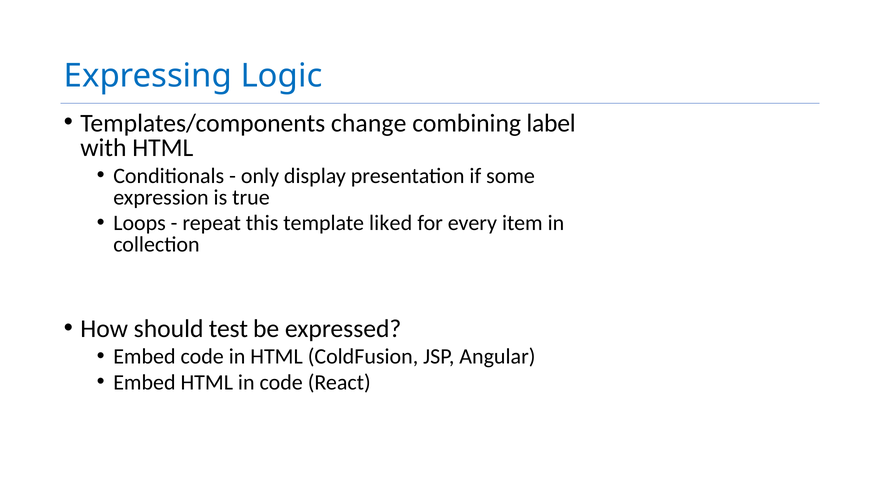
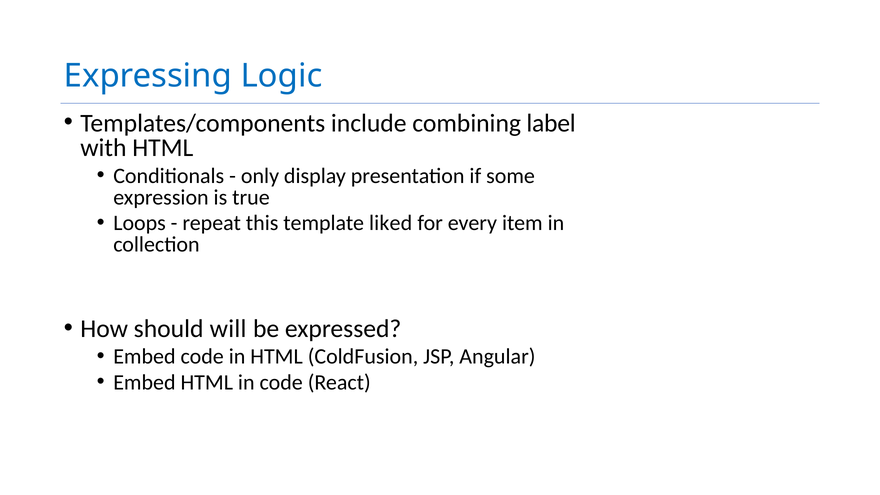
change: change -> include
test: test -> will
